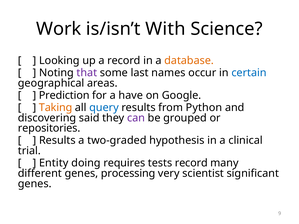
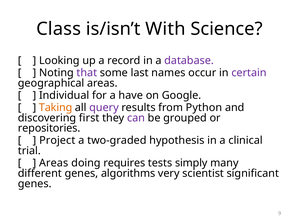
Work: Work -> Class
database colour: orange -> purple
certain colour: blue -> purple
Prediction: Prediction -> Individual
query colour: blue -> purple
said: said -> first
Results at (57, 141): Results -> Project
Entity at (54, 163): Entity -> Areas
tests record: record -> simply
processing: processing -> algorithms
